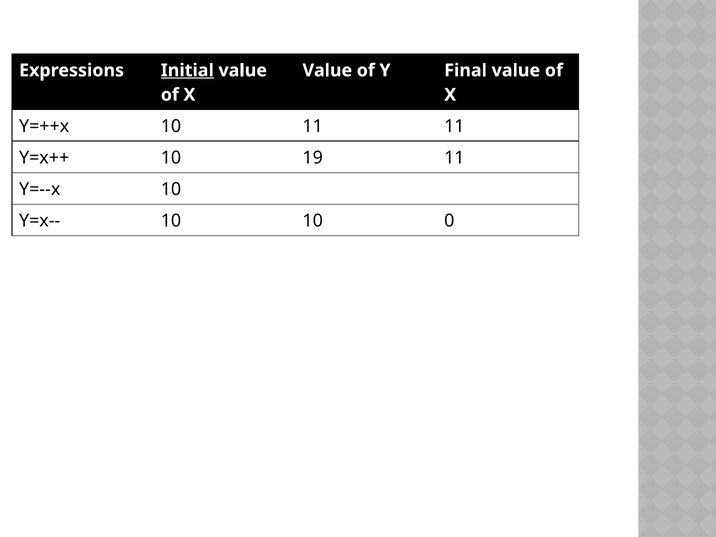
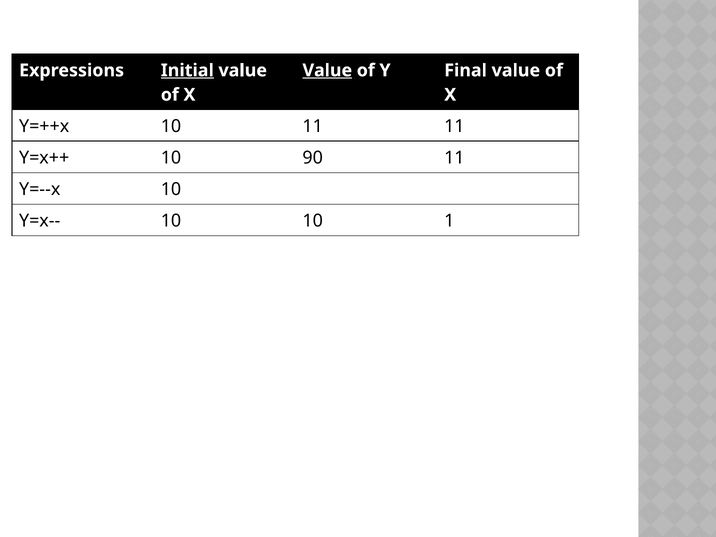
Value at (327, 70) underline: none -> present
19: 19 -> 90
0: 0 -> 1
